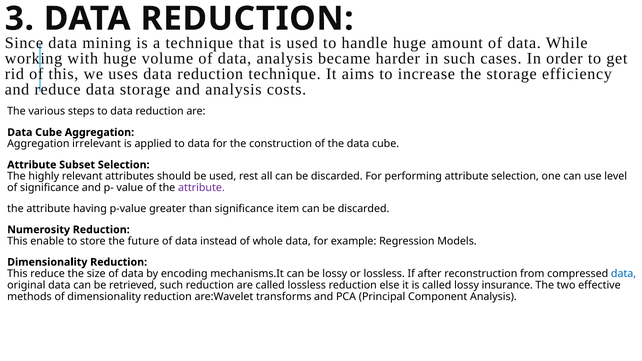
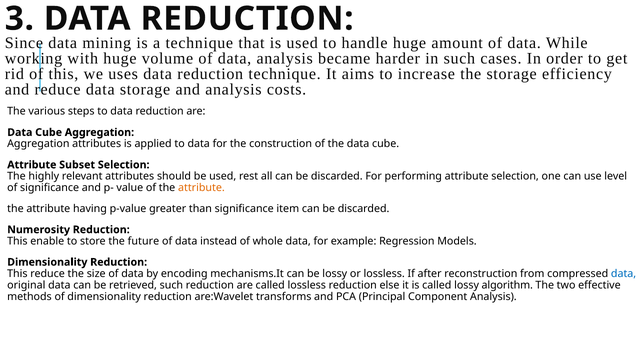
Aggregation irrelevant: irrelevant -> attributes
attribute at (201, 188) colour: purple -> orange
insurance: insurance -> algorithm
